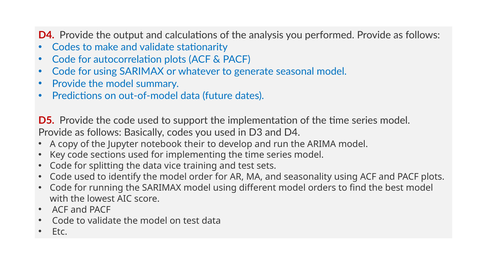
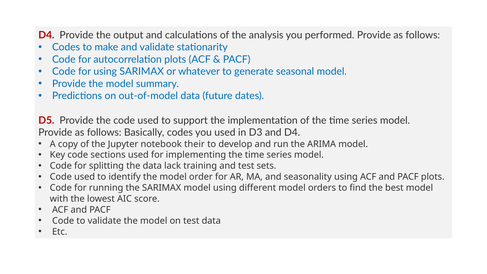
vice: vice -> lack
